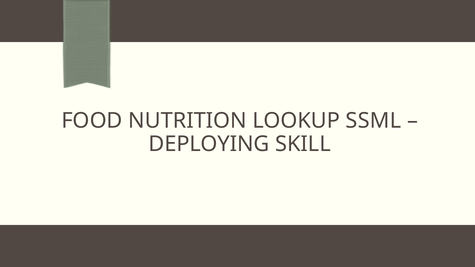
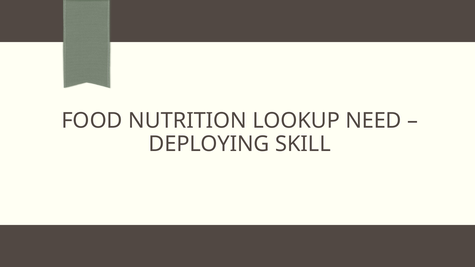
SSML: SSML -> NEED
